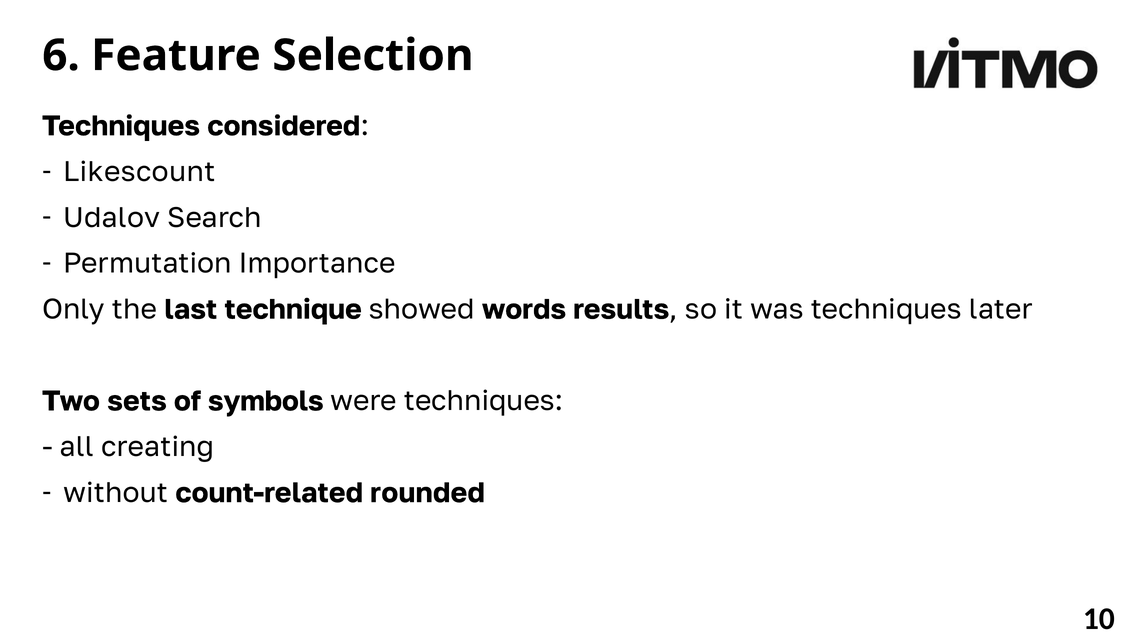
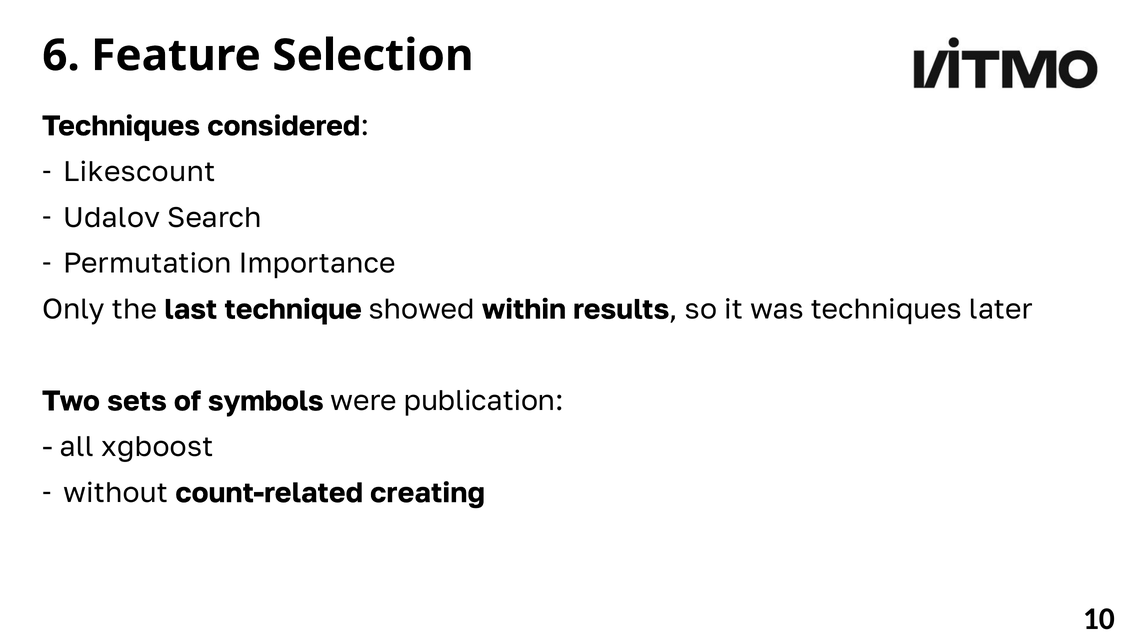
words: words -> within
were techniques: techniques -> publication
creating: creating -> xgboost
rounded: rounded -> creating
